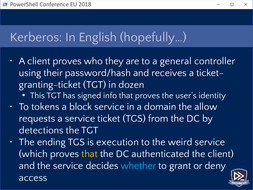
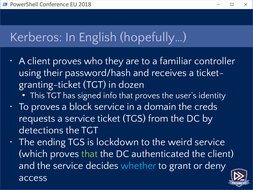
general: general -> familiar
To tokens: tokens -> proves
allow: allow -> creds
execution: execution -> lockdown
that at (90, 154) colour: yellow -> light green
